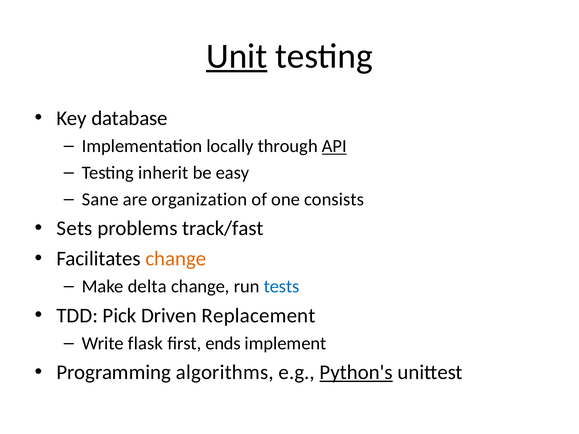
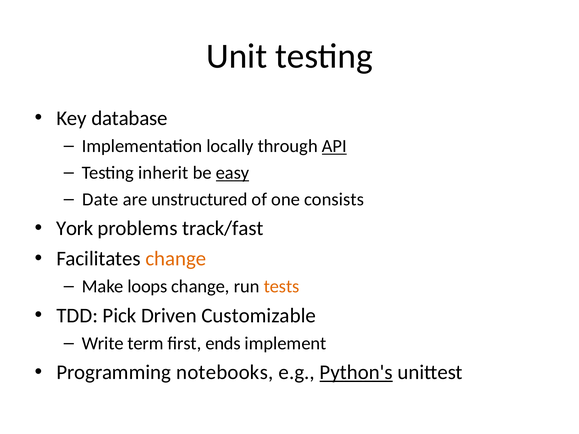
Unit underline: present -> none
easy underline: none -> present
Sane: Sane -> Date
organization: organization -> unstructured
Sets: Sets -> York
delta: delta -> loops
tests colour: blue -> orange
Replacement: Replacement -> Customizable
flask: flask -> term
algorithms: algorithms -> notebooks
